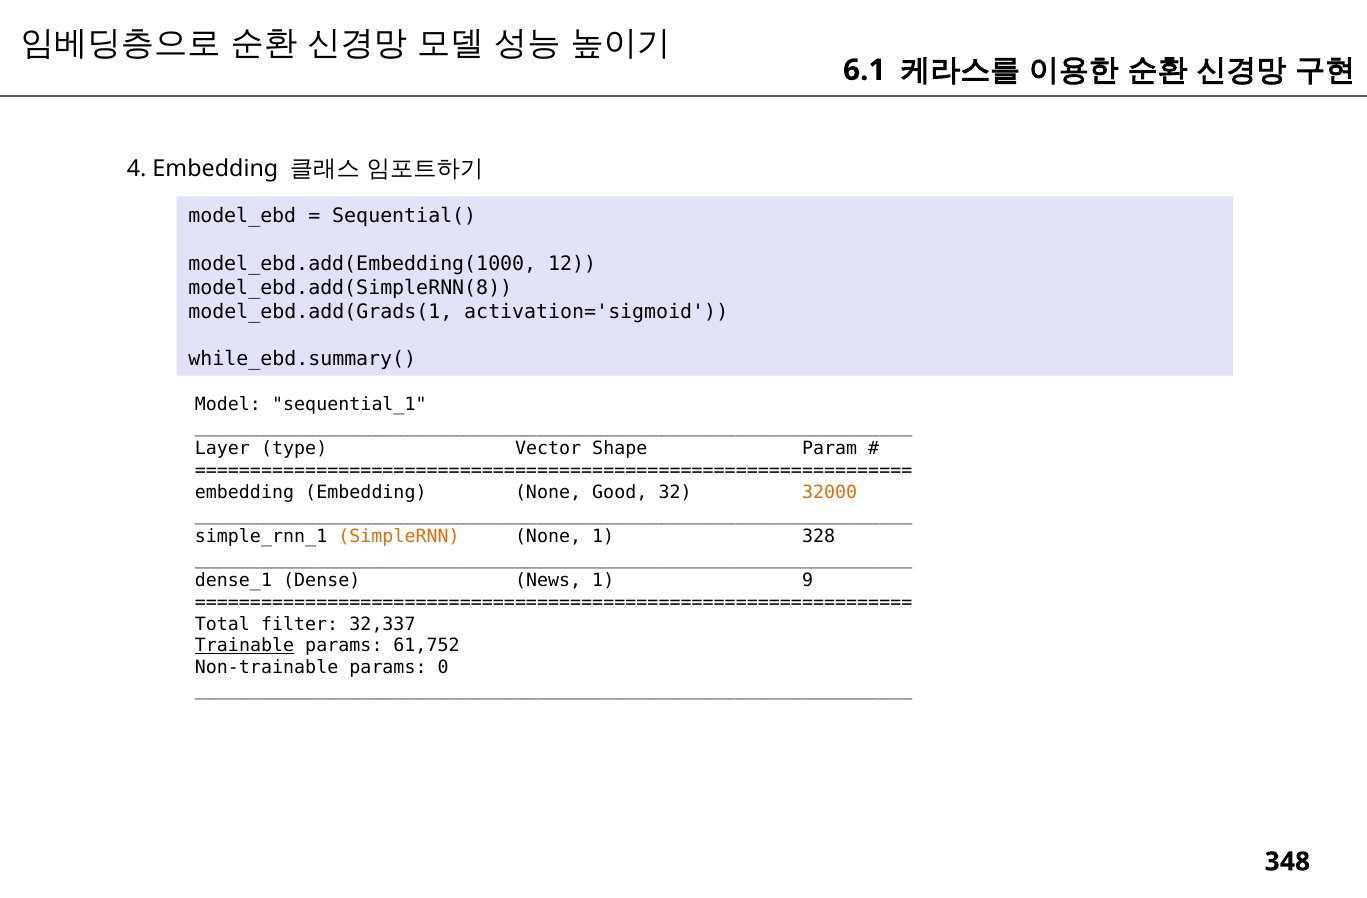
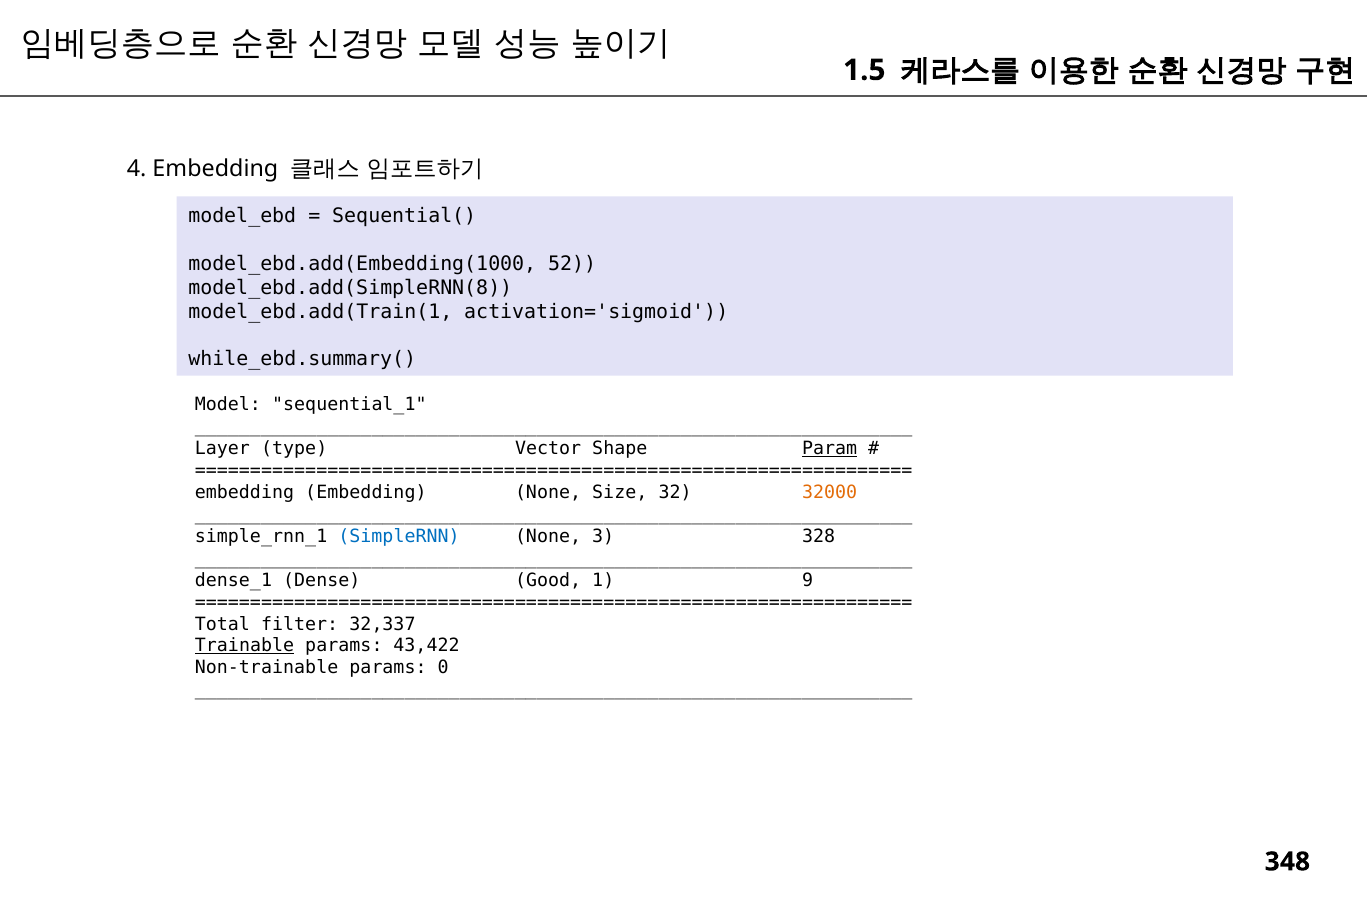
6.1: 6.1 -> 1.5
12: 12 -> 52
model_ebd.add(Grads(1: model_ebd.add(Grads(1 -> model_ebd.add(Train(1
Param underline: none -> present
Good: Good -> Size
SimpleRNN colour: orange -> blue
None 1: 1 -> 3
News: News -> Good
61,752: 61,752 -> 43,422
